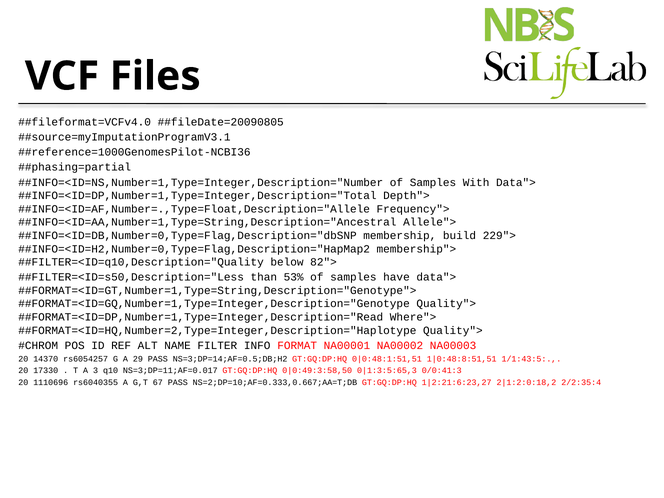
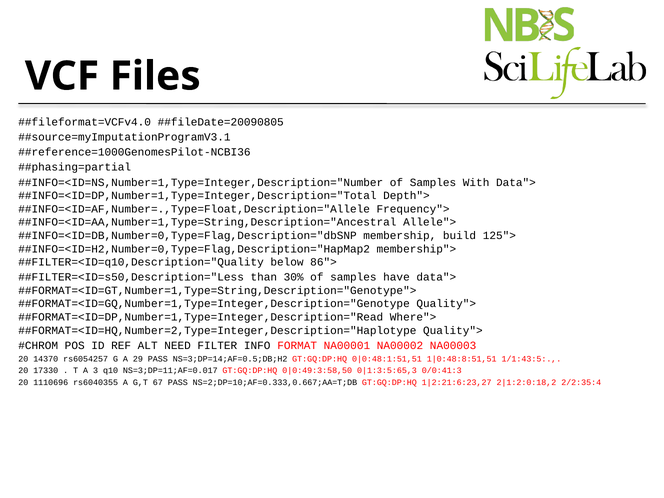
229">: 229"> -> 125">
82">: 82"> -> 86">
53%: 53% -> 30%
NAME: NAME -> NEED
